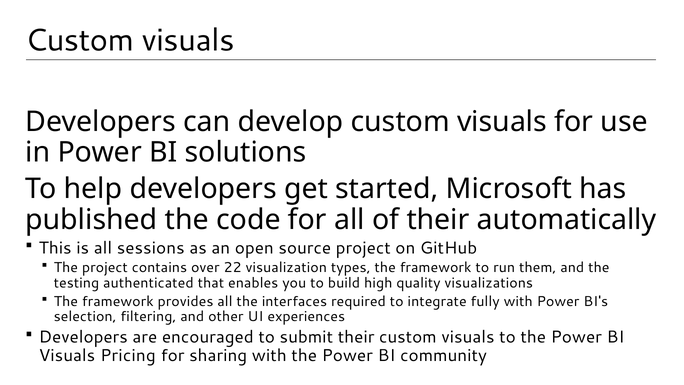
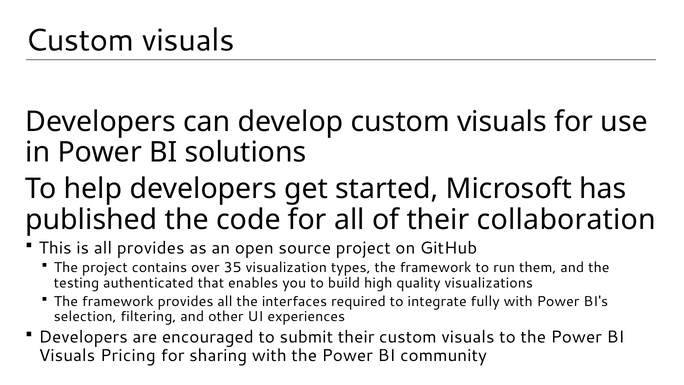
automatically: automatically -> collaboration
all sessions: sessions -> provides
22: 22 -> 35
